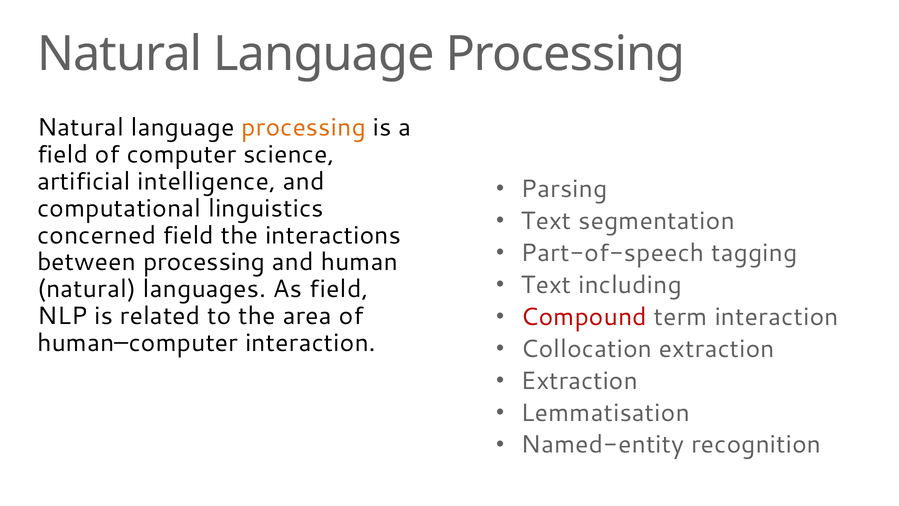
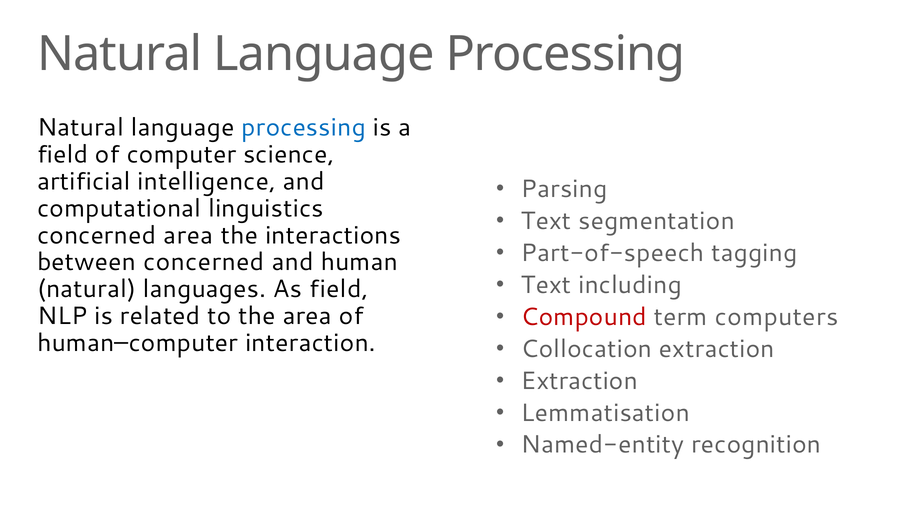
processing at (304, 127) colour: orange -> blue
concerned field: field -> area
between processing: processing -> concerned
term interaction: interaction -> computers
